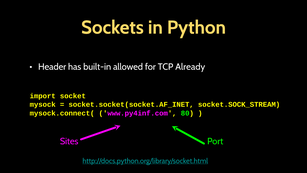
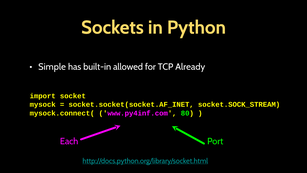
Header: Header -> Simple
Sites: Sites -> Each
